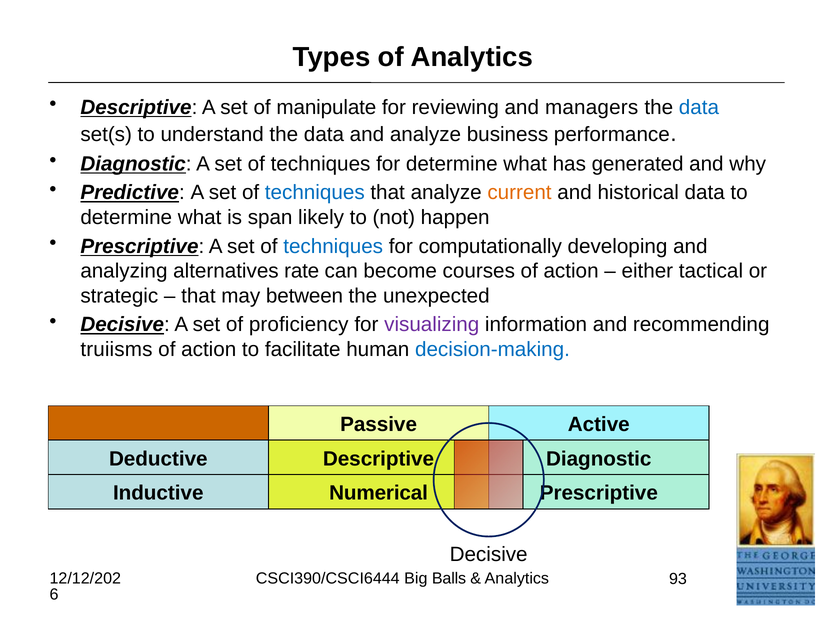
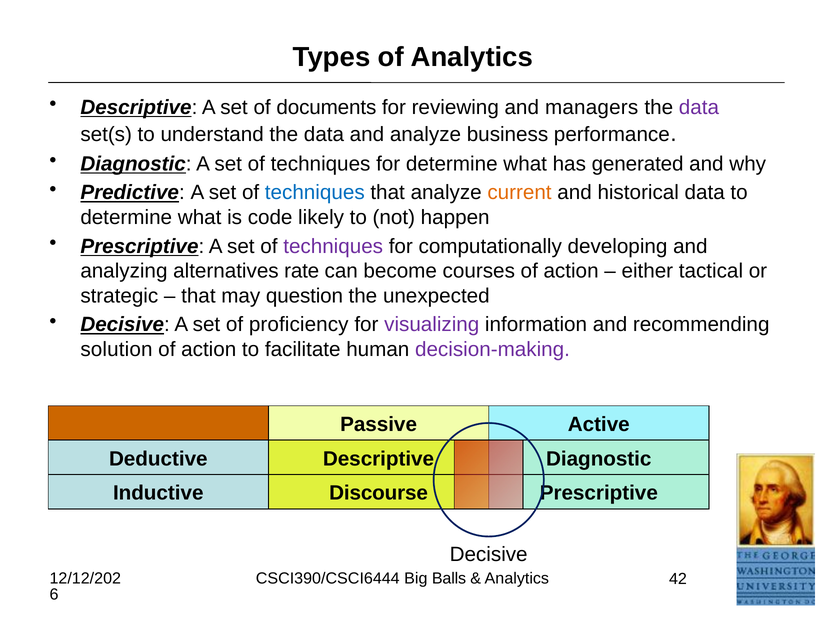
manipulate: manipulate -> documents
data at (699, 107) colour: blue -> purple
span: span -> code
techniques at (333, 246) colour: blue -> purple
between: between -> question
truiisms: truiisms -> solution
decision-making colour: blue -> purple
Numerical: Numerical -> Discourse
93: 93 -> 42
